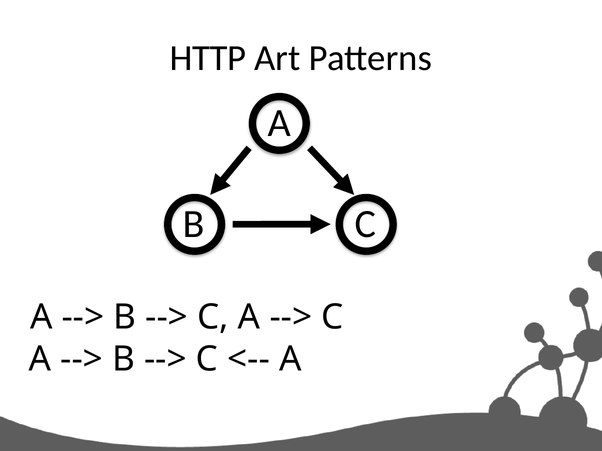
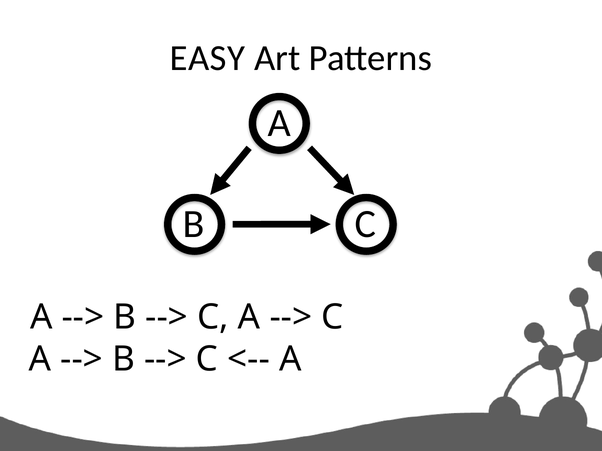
HTTP: HTTP -> EASY
